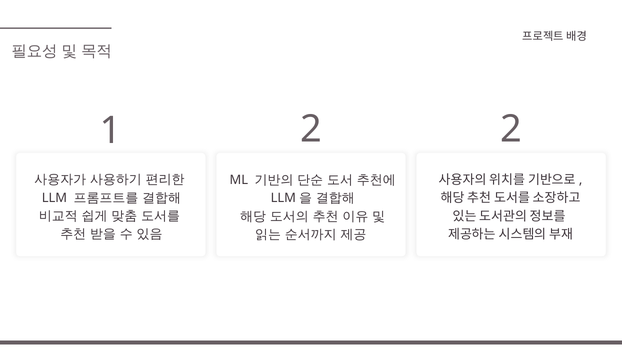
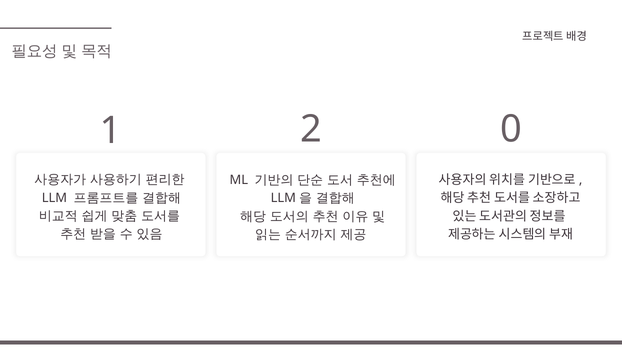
2 2: 2 -> 0
